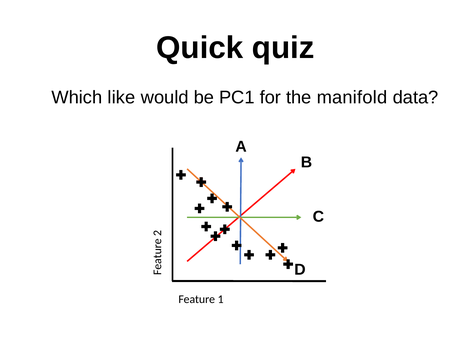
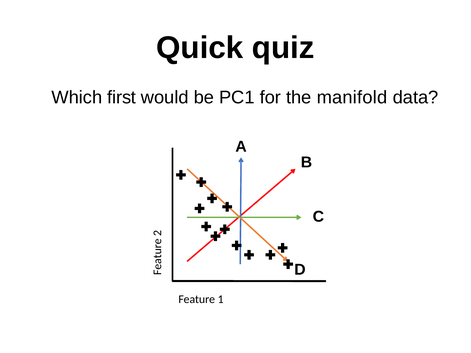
like: like -> first
